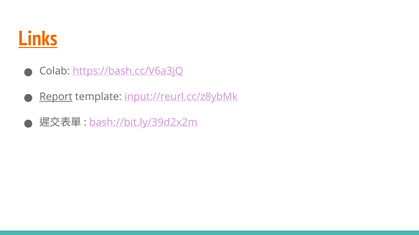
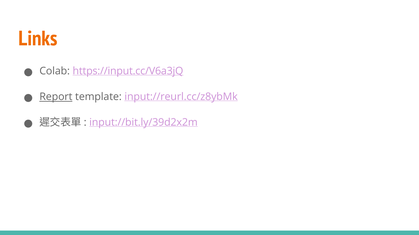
Links underline: present -> none
https://bash.cc/V6a3jQ: https://bash.cc/V6a3jQ -> https://input.cc/V6a3jQ
bash://bit.ly/39d2x2m: bash://bit.ly/39d2x2m -> input://bit.ly/39d2x2m
